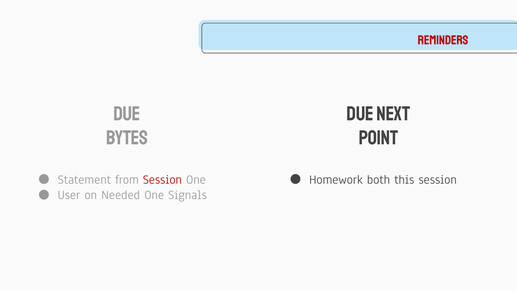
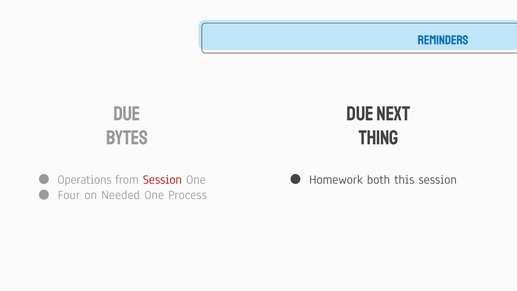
Reminders colour: red -> blue
Point: Point -> Thing
Statement: Statement -> Operations
User: User -> Four
Signals: Signals -> Process
